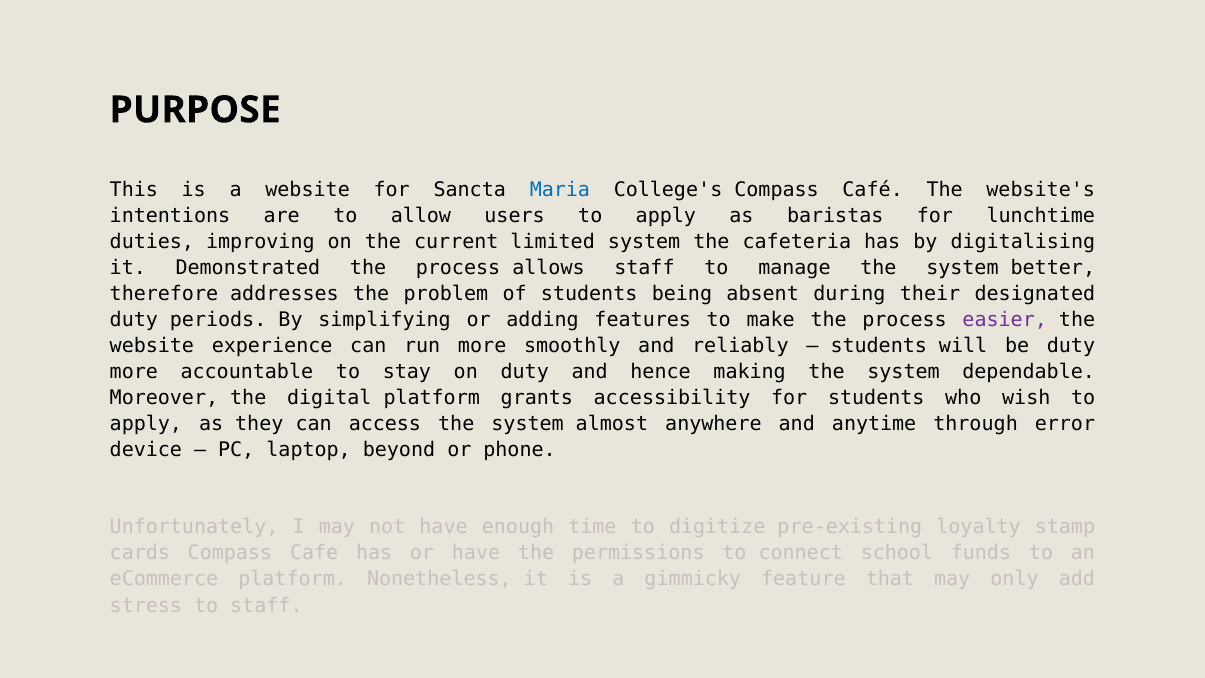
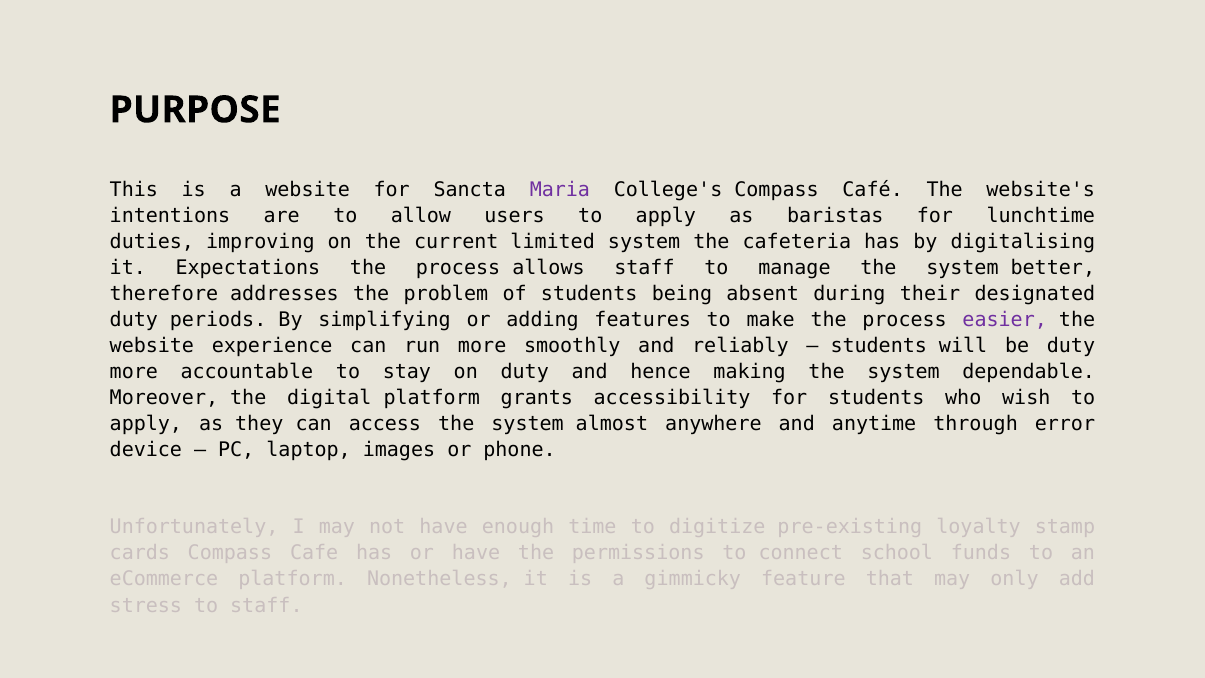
Maria colour: blue -> purple
Demonstrated: Demonstrated -> Expectations
beyond: beyond -> images
